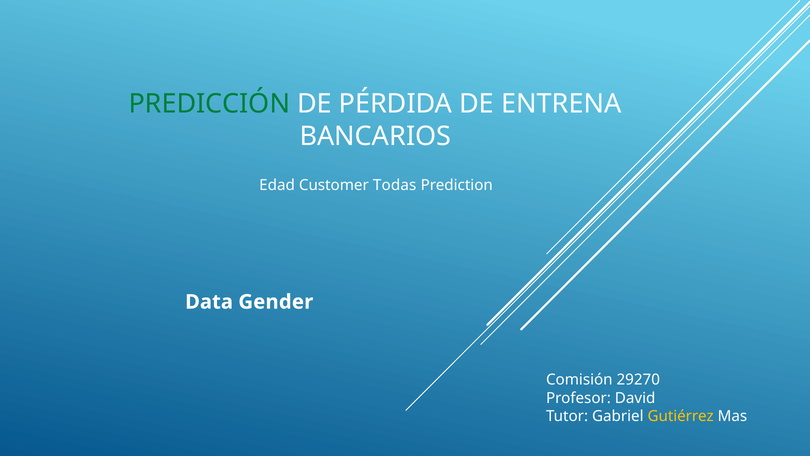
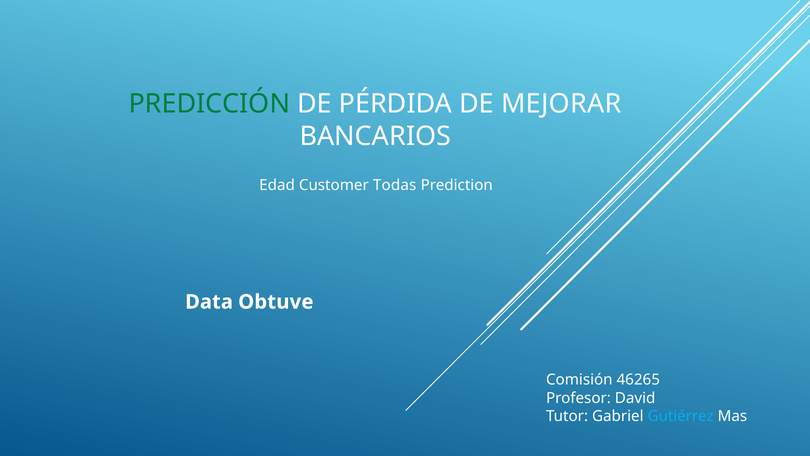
ENTRENA: ENTRENA -> MEJORAR
Gender: Gender -> Obtuve
29270: 29270 -> 46265
Gutiérrez colour: yellow -> light blue
